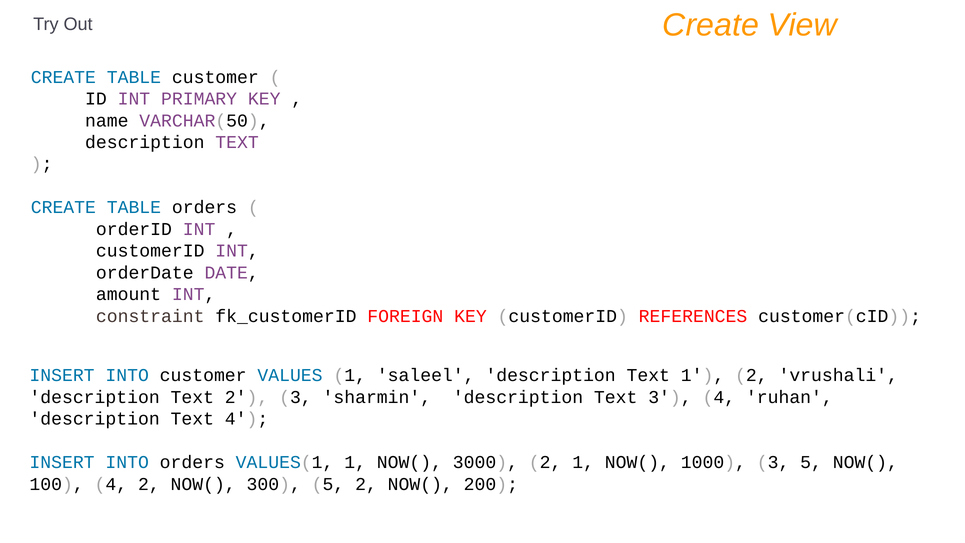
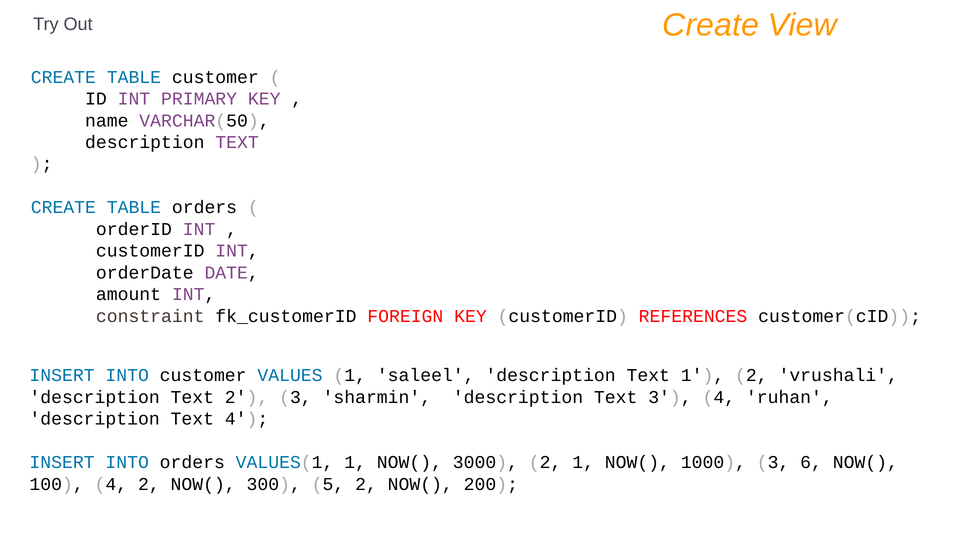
3 5: 5 -> 6
